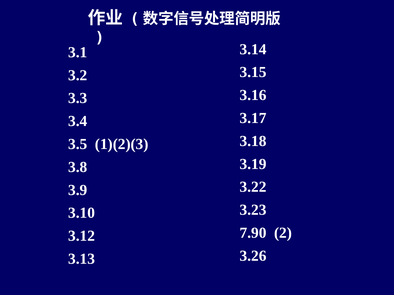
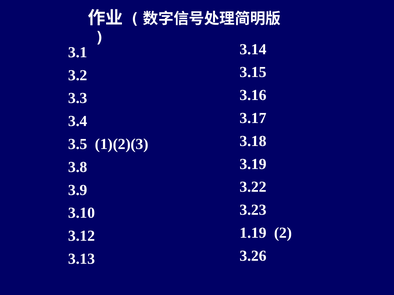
7.90: 7.90 -> 1.19
